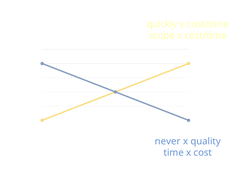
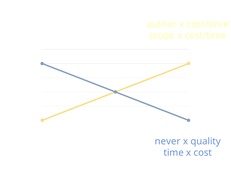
quickly: quickly -> author
